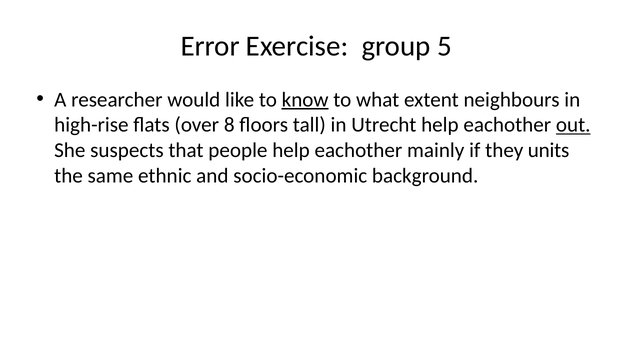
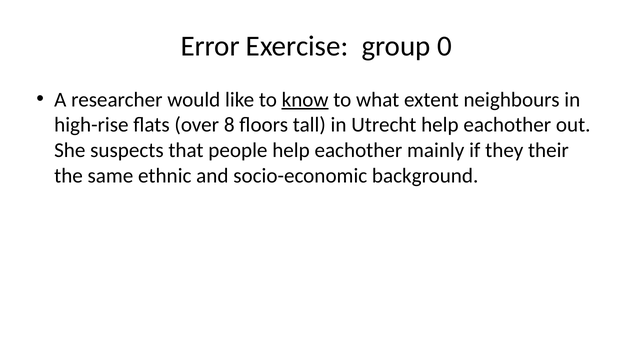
5: 5 -> 0
out underline: present -> none
units: units -> their
